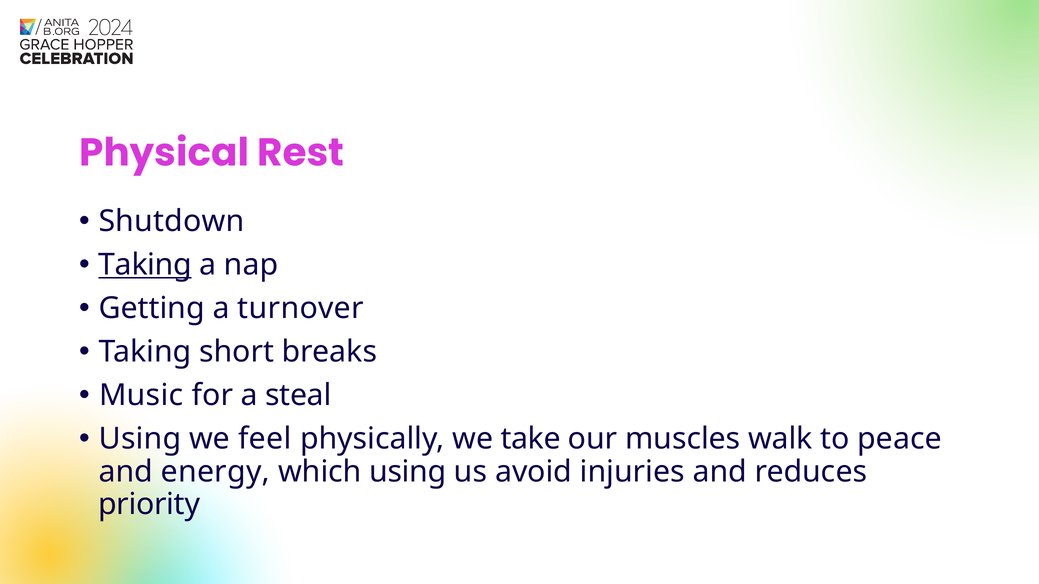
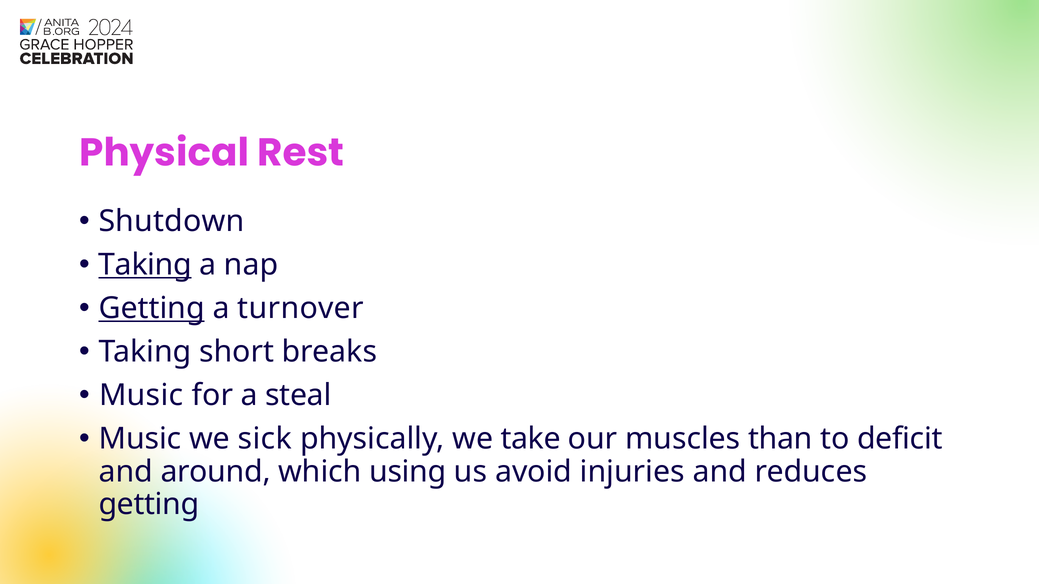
Getting at (152, 309) underline: none -> present
Using at (140, 439): Using -> Music
feel: feel -> sick
walk: walk -> than
peace: peace -> deficit
energy: energy -> around
priority at (149, 505): priority -> getting
